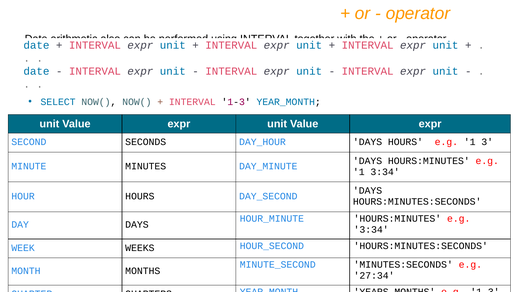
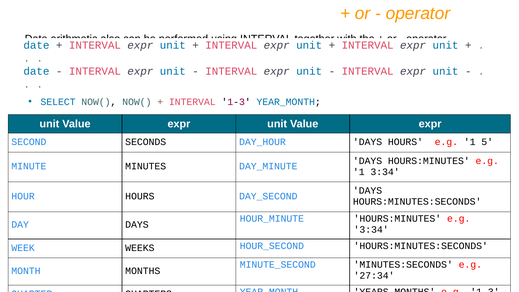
3: 3 -> 5
